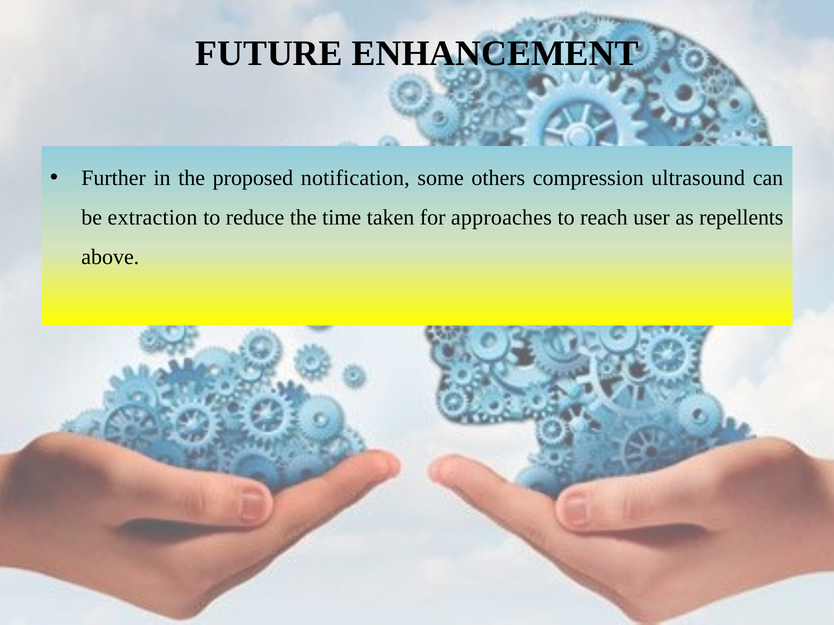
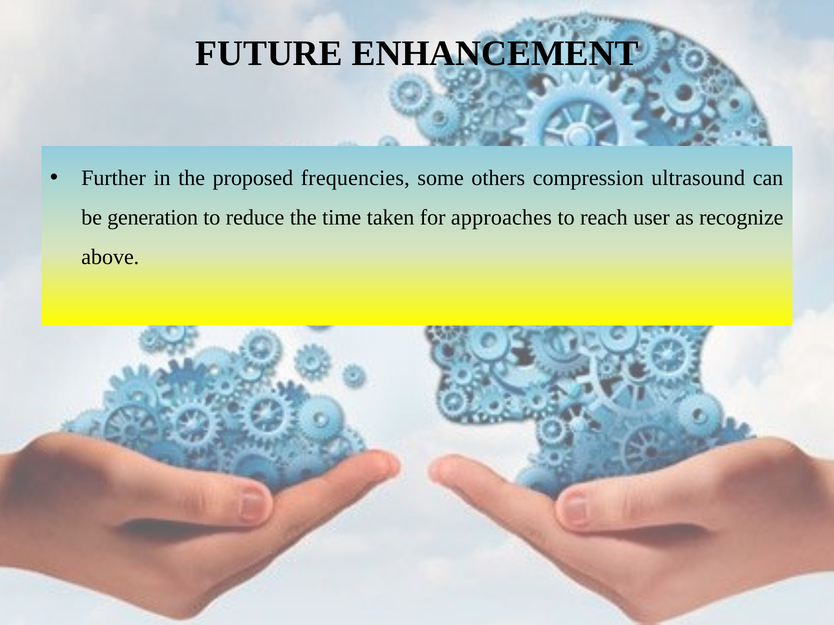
notification: notification -> frequencies
extraction: extraction -> generation
repellents: repellents -> recognize
